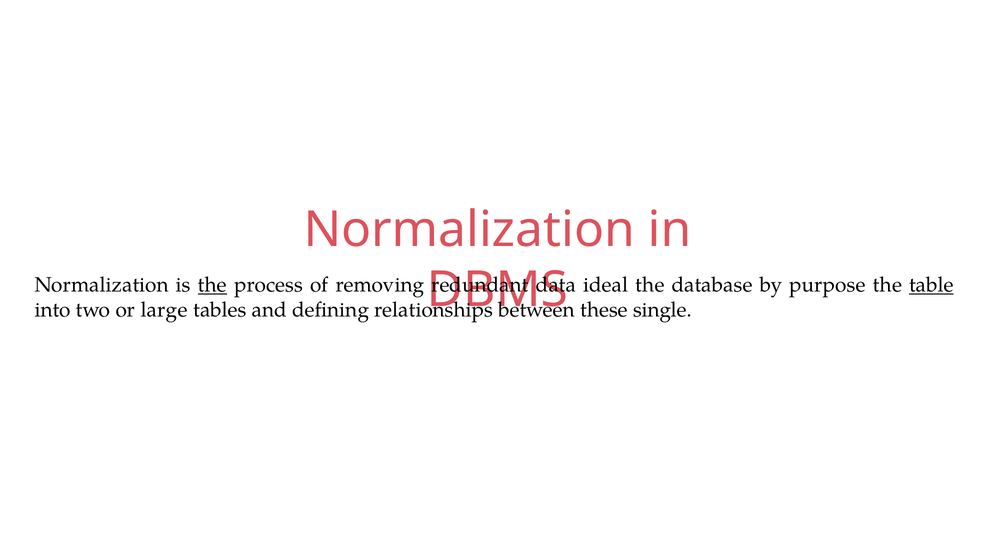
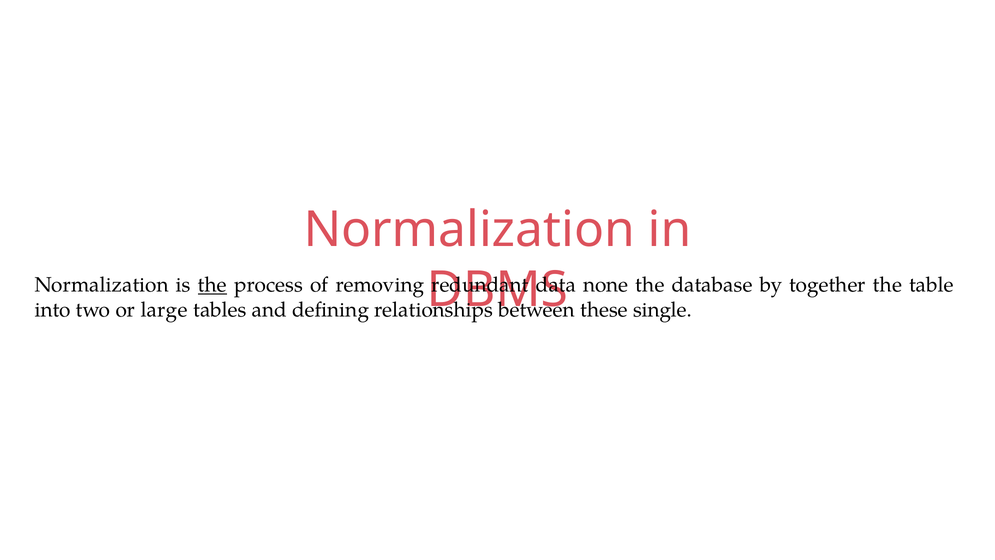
ideal: ideal -> none
purpose: purpose -> together
table underline: present -> none
